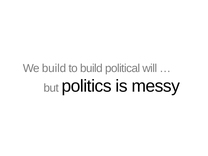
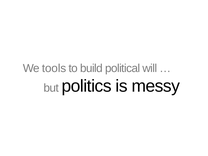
We build: build -> tools
